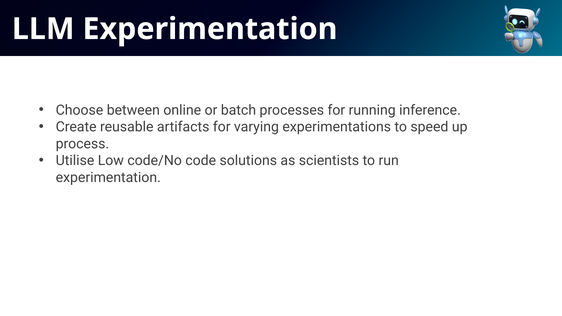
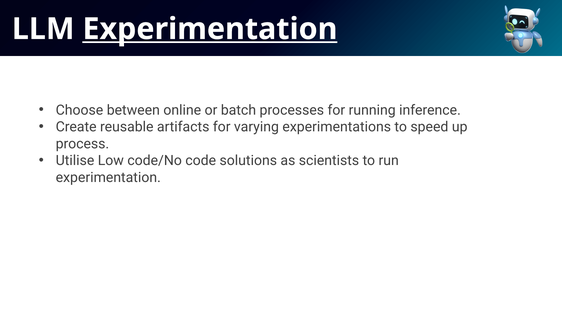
Experimentation at (210, 29) underline: none -> present
